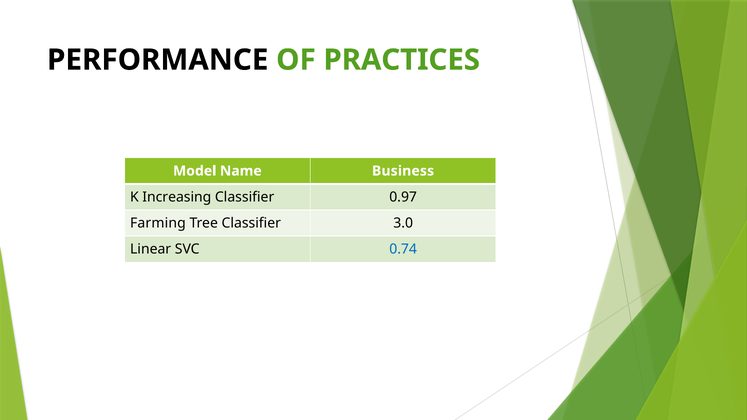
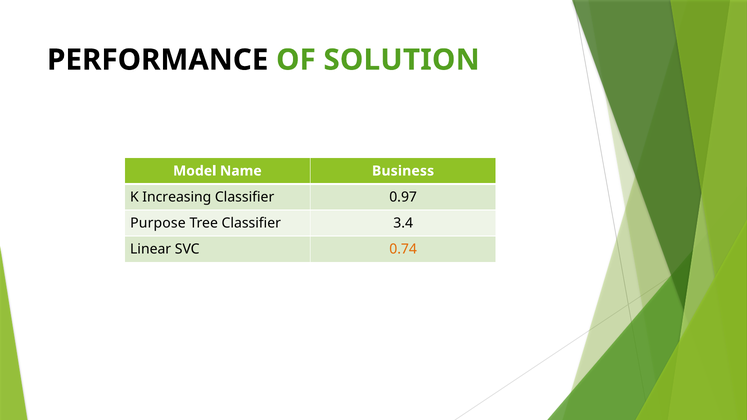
PRACTICES: PRACTICES -> SOLUTION
Farming: Farming -> Purpose
3.0: 3.0 -> 3.4
0.74 colour: blue -> orange
